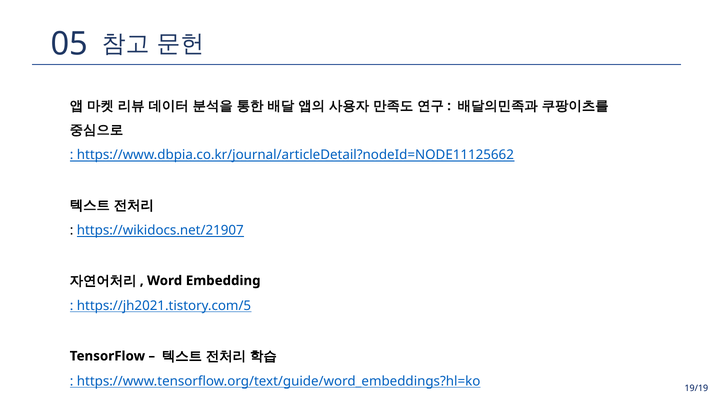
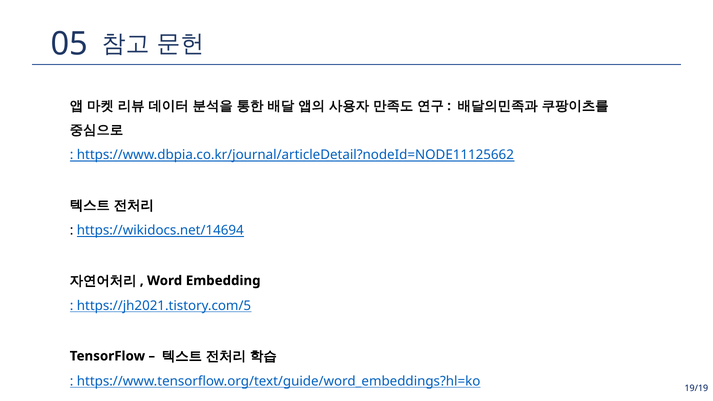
https://wikidocs.net/21907: https://wikidocs.net/21907 -> https://wikidocs.net/14694
